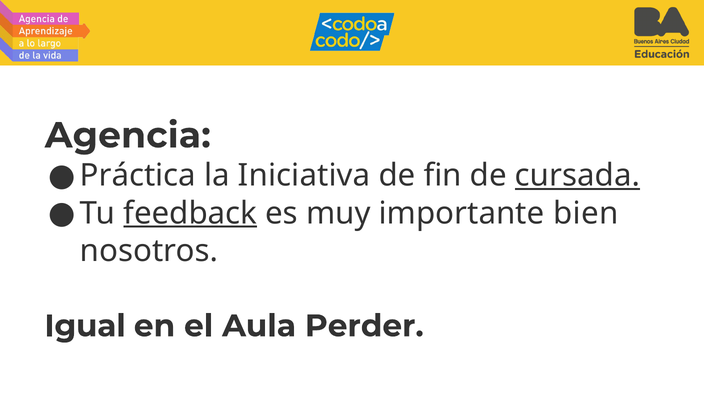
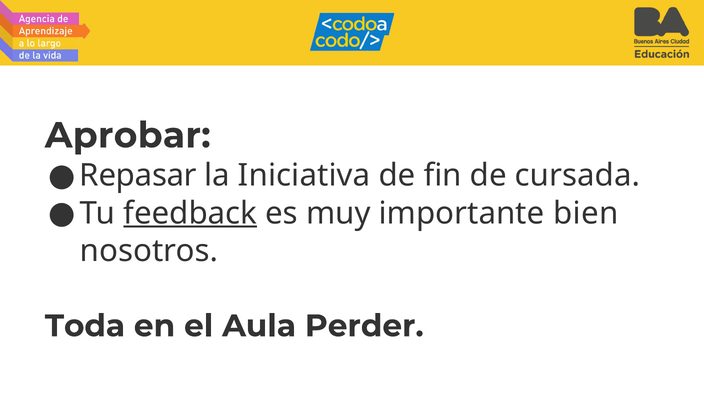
Agencia: Agencia -> Aprobar
Práctica: Práctica -> Repasar
cursada underline: present -> none
Igual: Igual -> Toda
